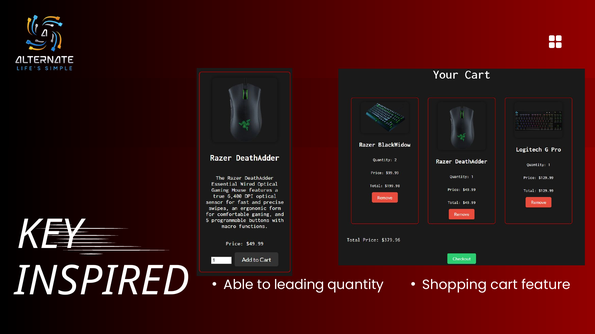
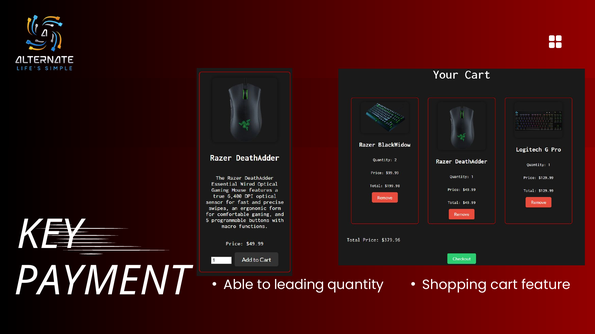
INSPIRED: INSPIRED -> PAYMENT
